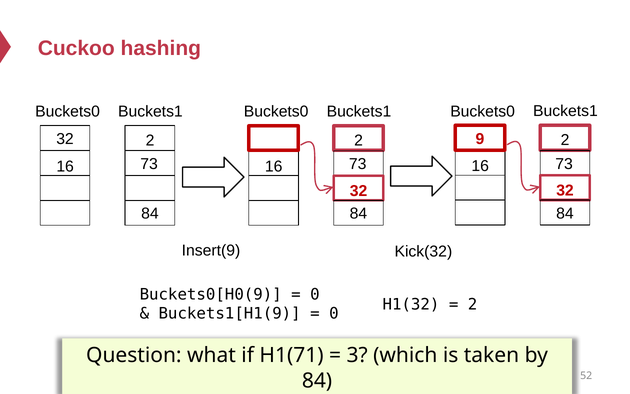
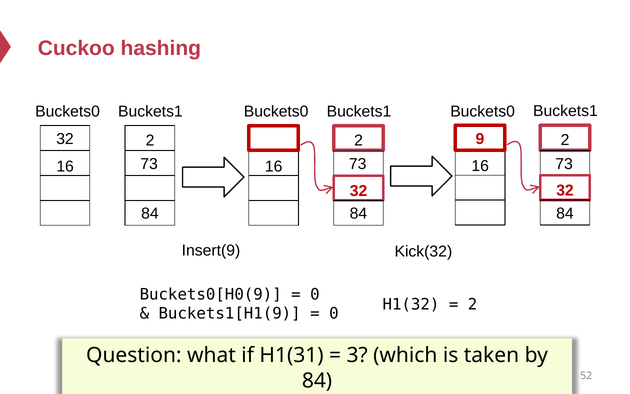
H1(71: H1(71 -> H1(31
